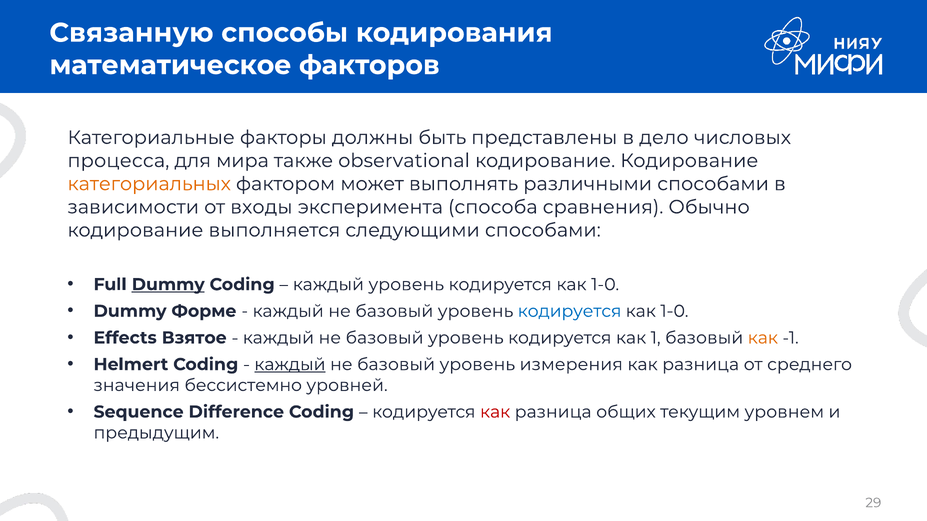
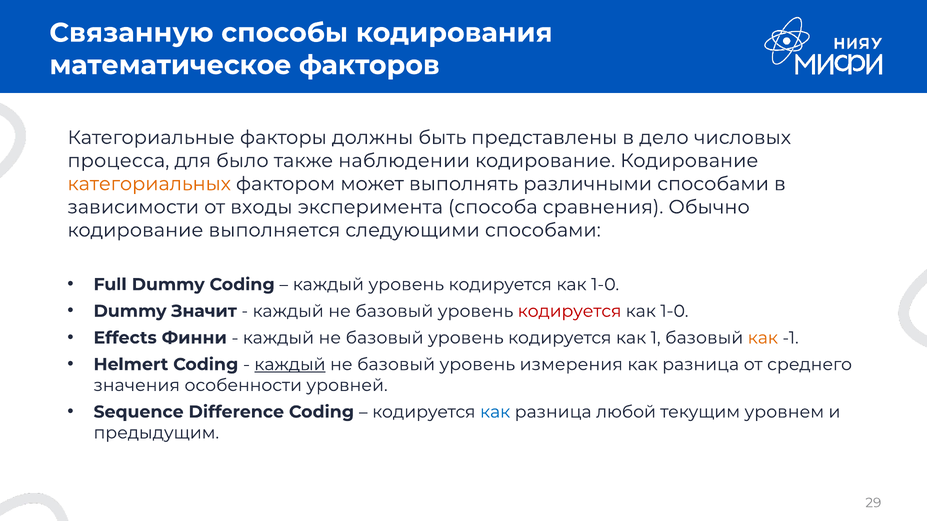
мира: мира -> было
observational: observational -> наблюдении
Dummy at (168, 285) underline: present -> none
Форме: Форме -> Значит
кодируется at (570, 311) colour: blue -> red
Взятое: Взятое -> Финни
бессистемно: бессистемно -> особенности
как at (495, 412) colour: red -> blue
общих: общих -> любой
